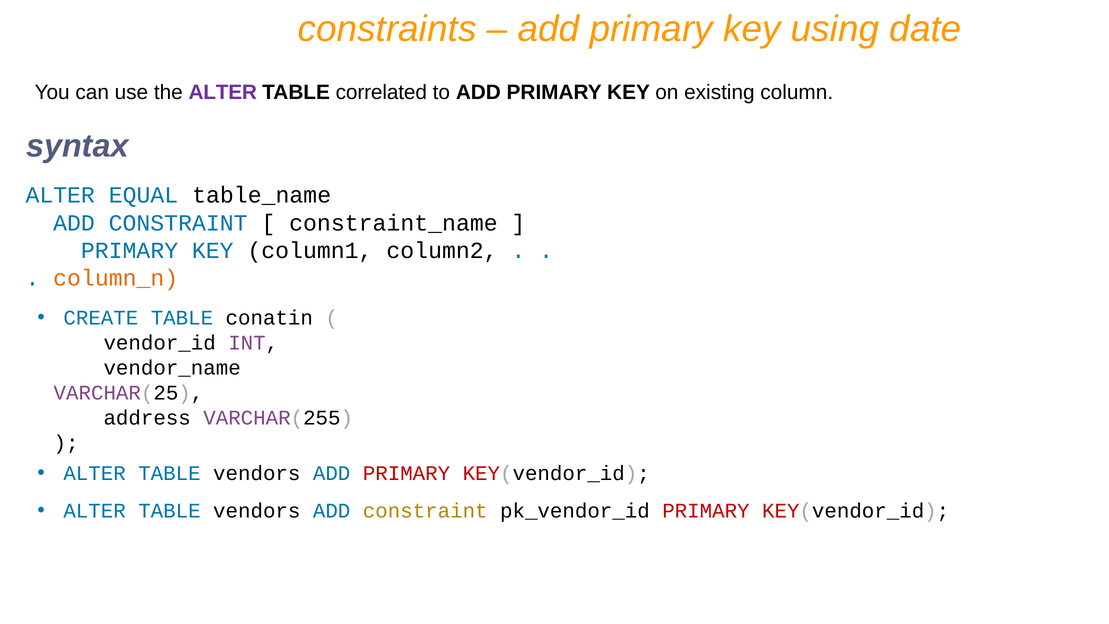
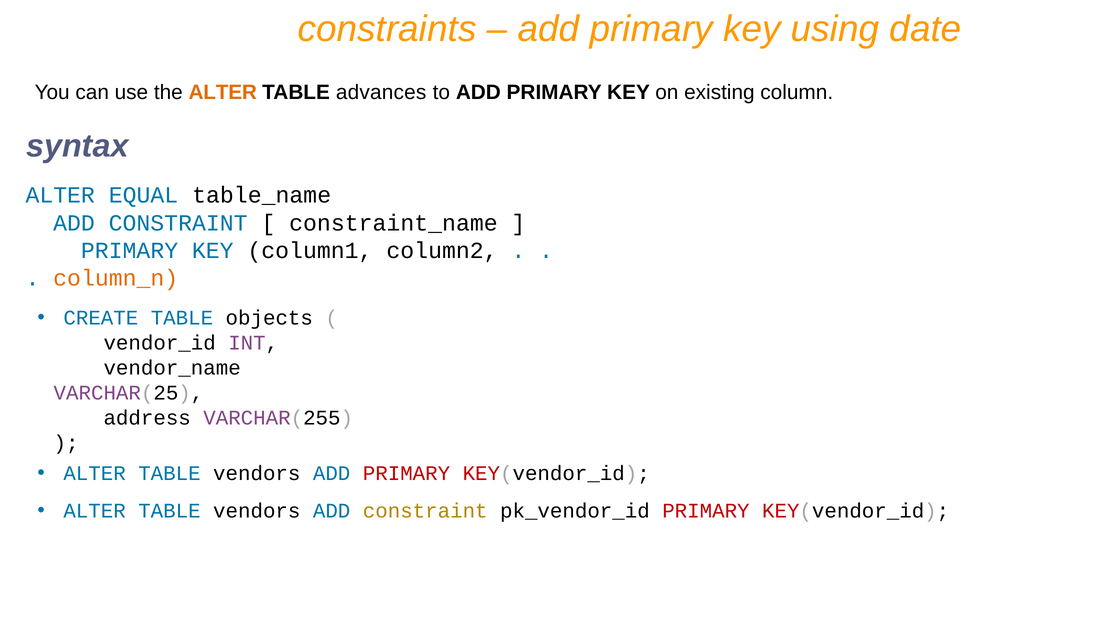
ALTER at (223, 92) colour: purple -> orange
correlated: correlated -> advances
conatin: conatin -> objects
